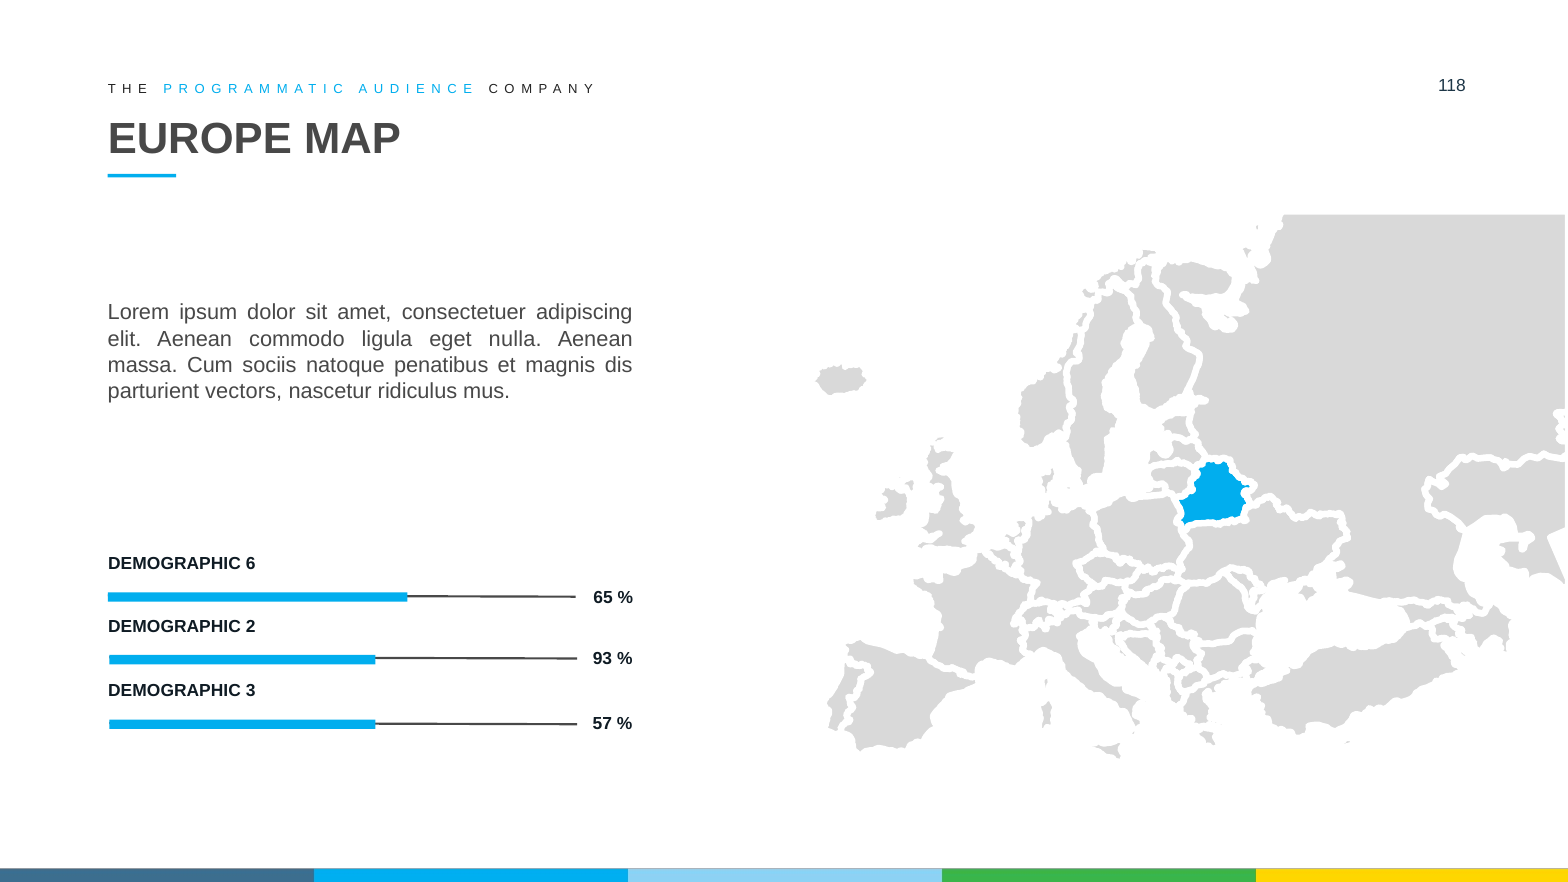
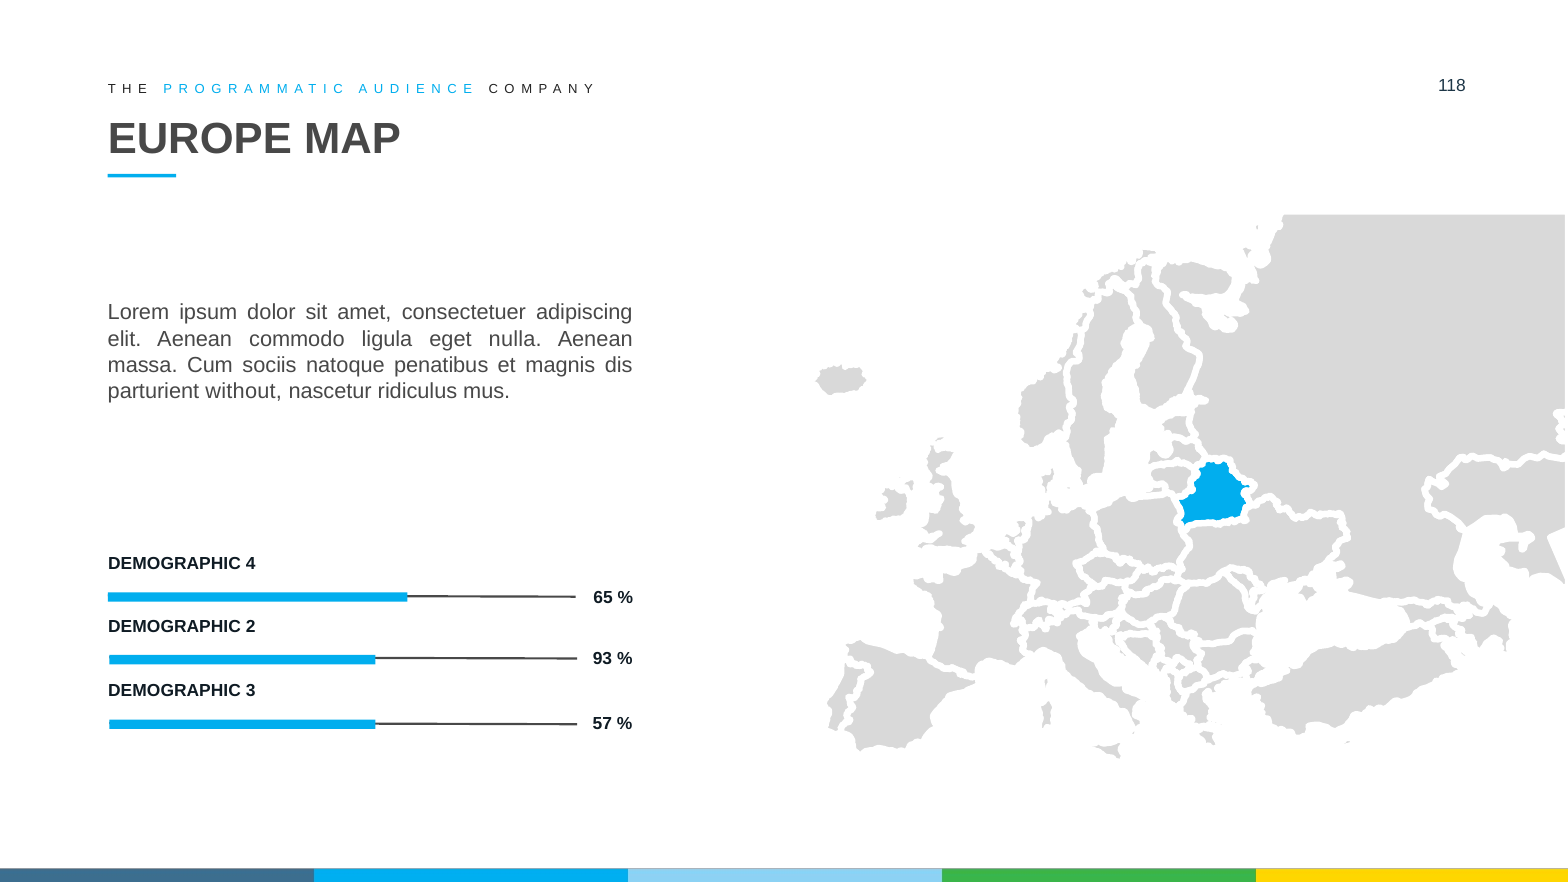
vectors: vectors -> without
6: 6 -> 4
